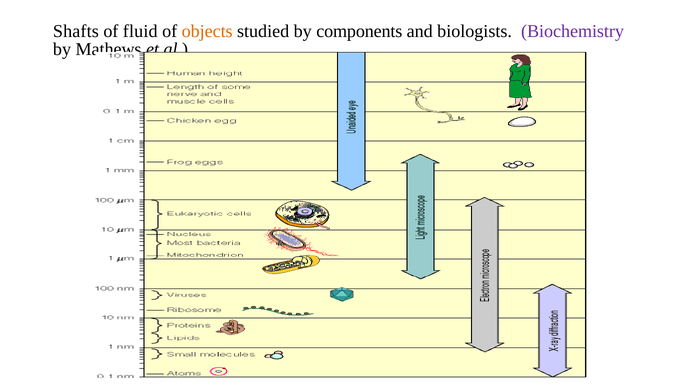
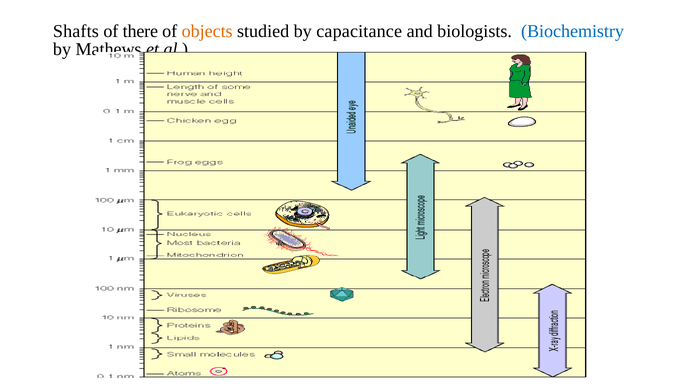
fluid: fluid -> there
components: components -> capacitance
Biochemistry colour: purple -> blue
